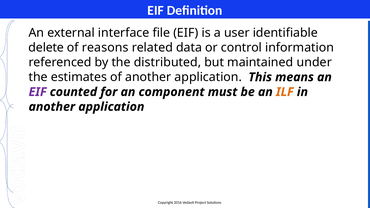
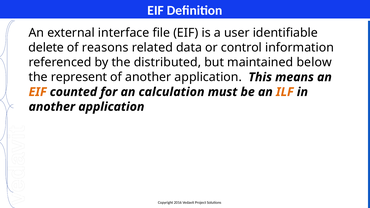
under: under -> below
estimates: estimates -> represent
EIF at (38, 92) colour: purple -> orange
component: component -> calculation
